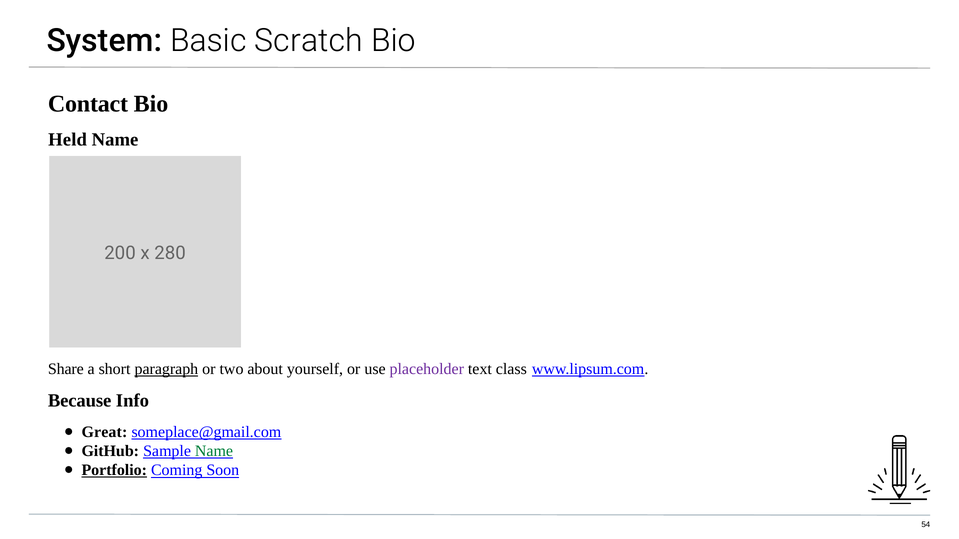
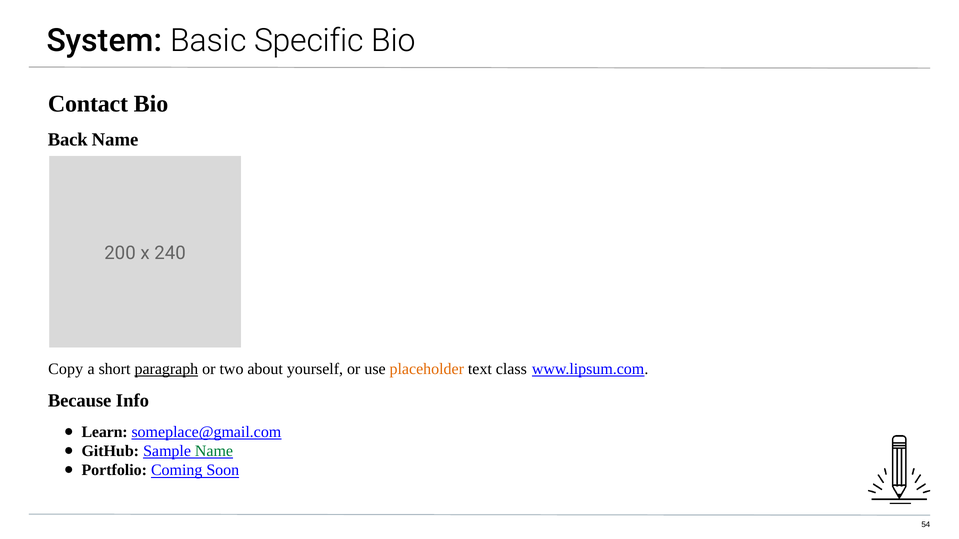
Scratch: Scratch -> Specific
Held: Held -> Back
280: 280 -> 240
Share: Share -> Copy
placeholder colour: purple -> orange
Great: Great -> Learn
Portfolio underline: present -> none
